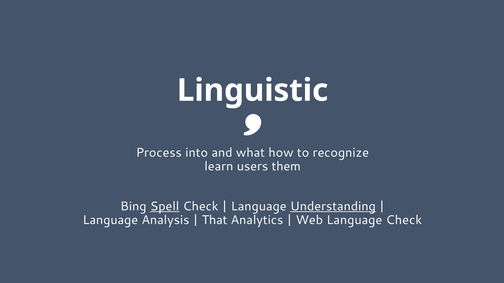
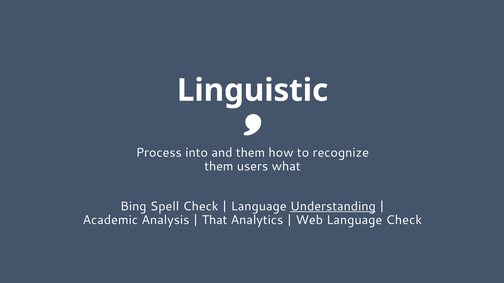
and what: what -> them
learn at (219, 167): learn -> them
them: them -> what
Spell underline: present -> none
Language at (110, 220): Language -> Academic
